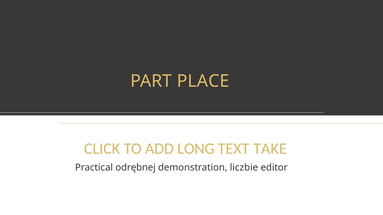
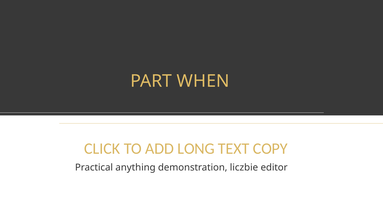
PLACE: PLACE -> WHEN
TAKE: TAKE -> COPY
odrębnej: odrębnej -> anything
